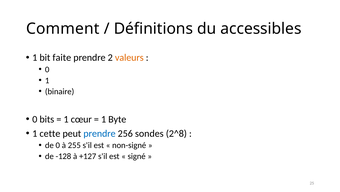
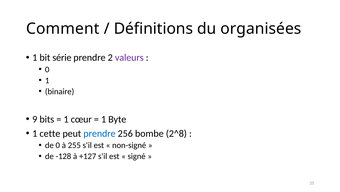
accessibles: accessibles -> organisées
faite: faite -> série
valeurs colour: orange -> purple
0 at (35, 119): 0 -> 9
sondes: sondes -> bombe
